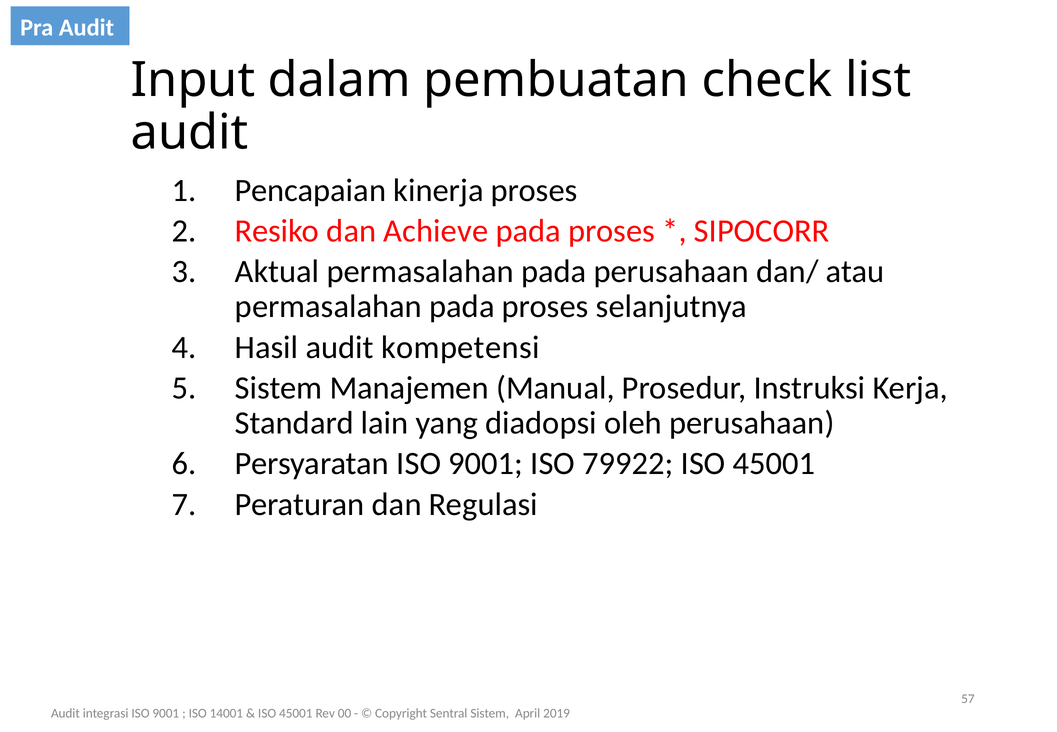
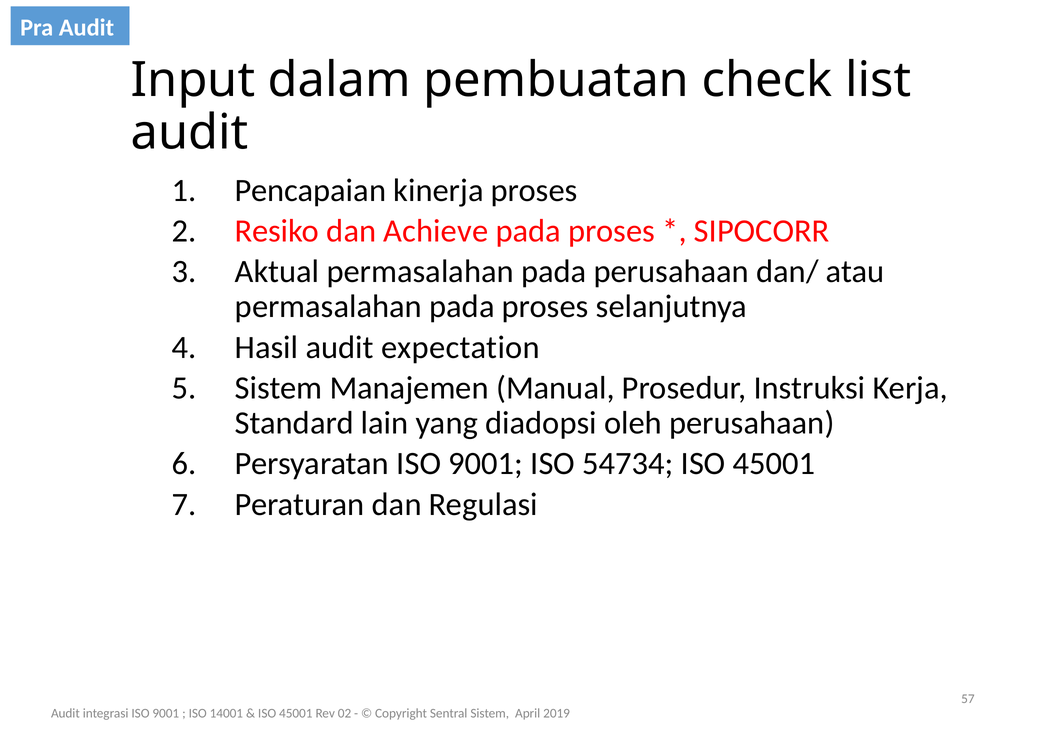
kompetensi: kompetensi -> expectation
79922: 79922 -> 54734
00: 00 -> 02
